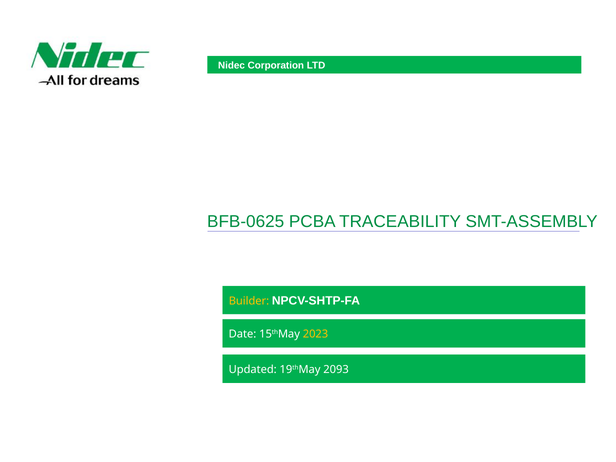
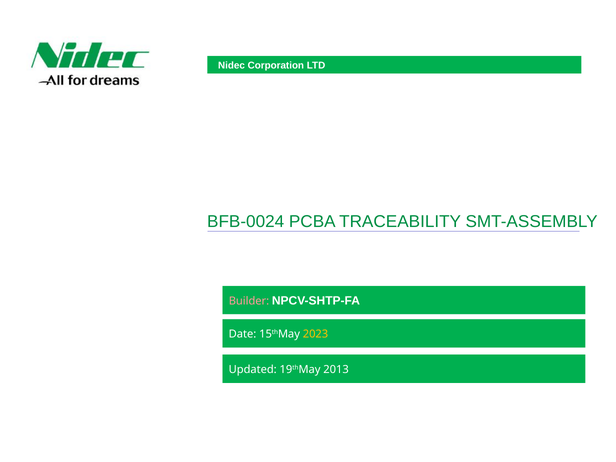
BFB-0625: BFB-0625 -> BFB-0024
Builder colour: yellow -> pink
2093: 2093 -> 2013
